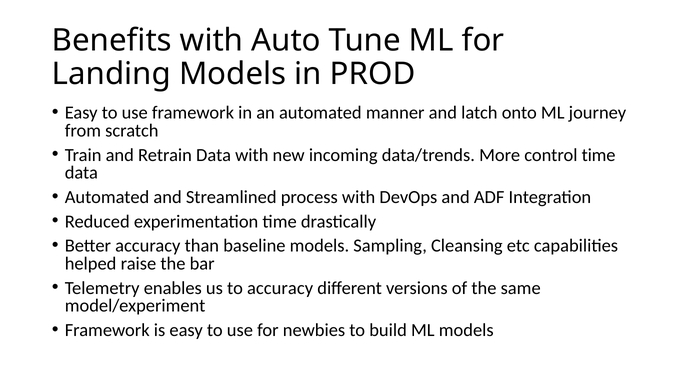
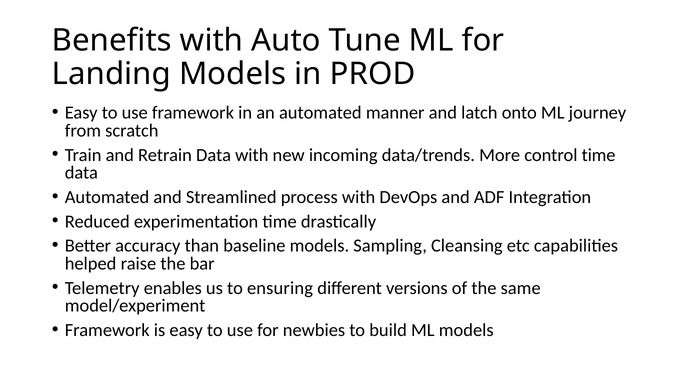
to accuracy: accuracy -> ensuring
